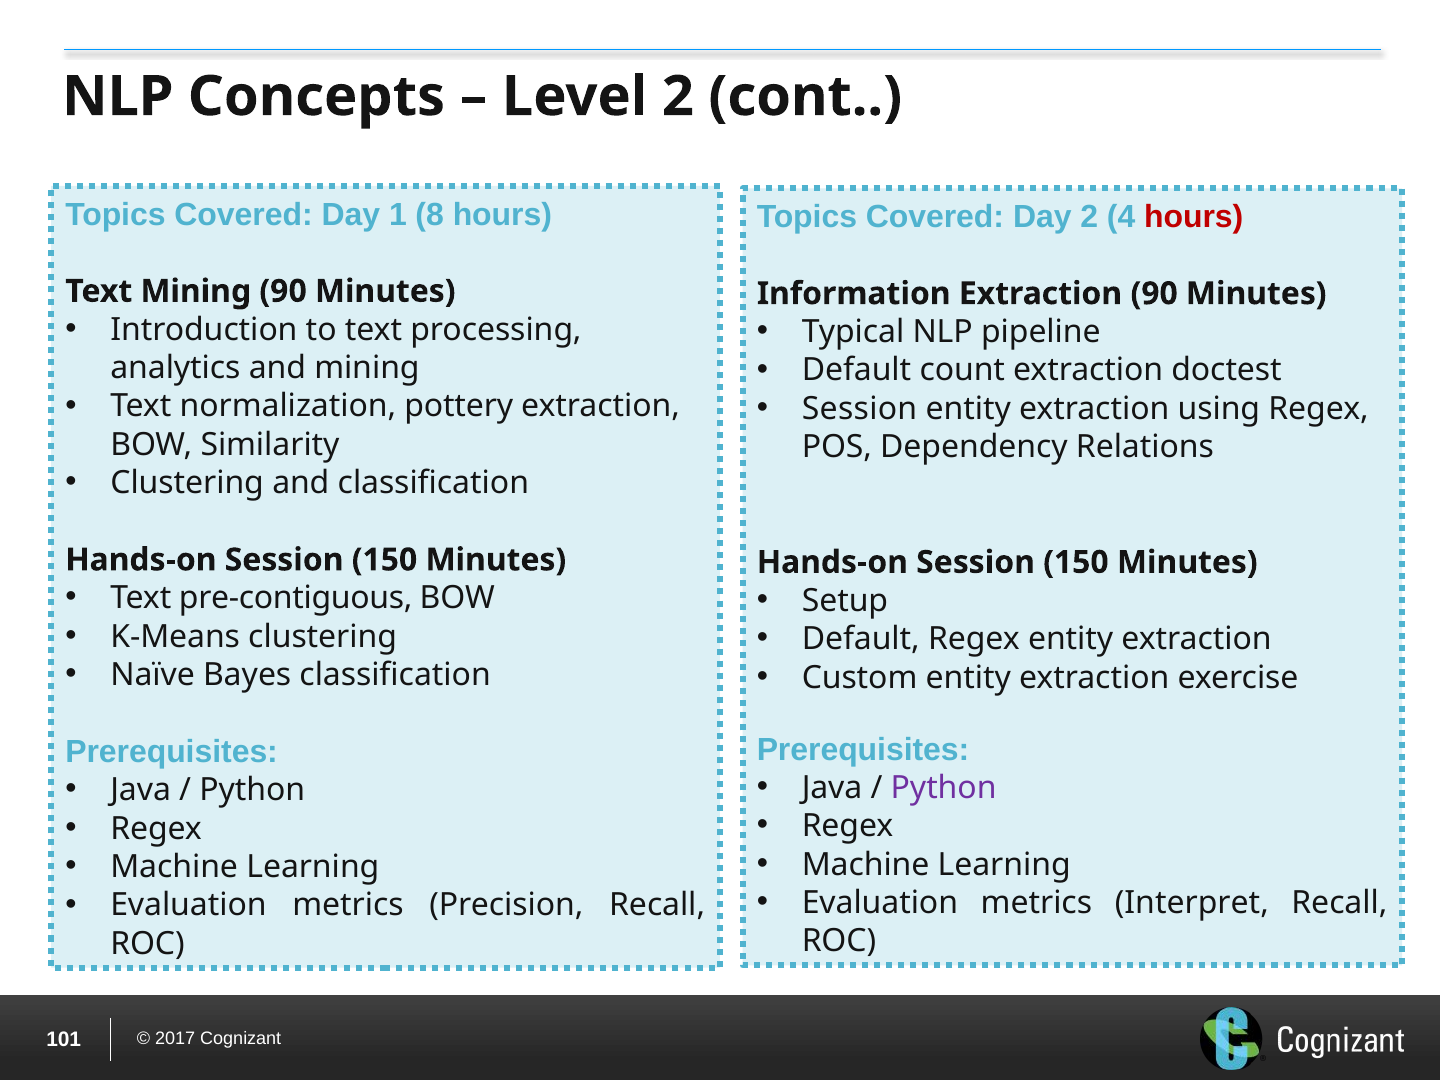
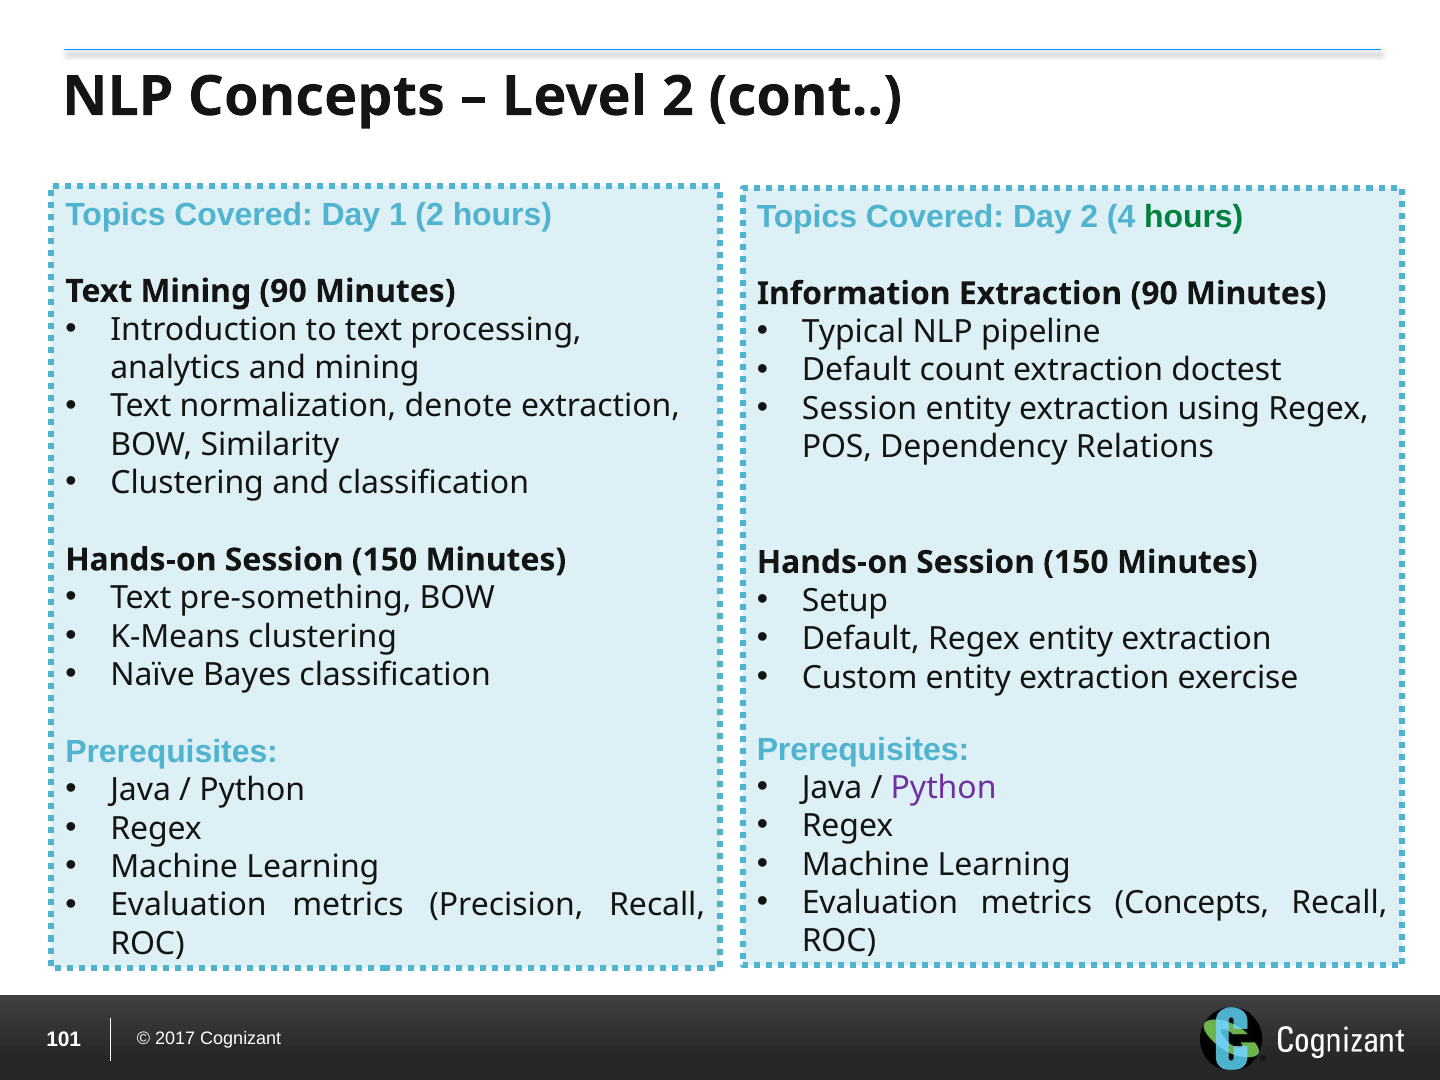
1 8: 8 -> 2
hours at (1194, 217) colour: red -> green
pottery: pottery -> denote
pre-contiguous: pre-contiguous -> pre-something
metrics Interpret: Interpret -> Concepts
